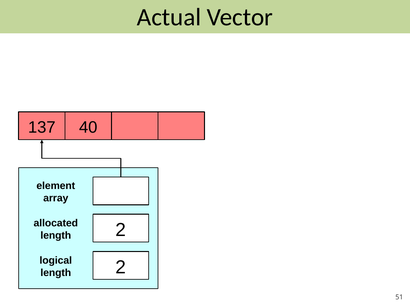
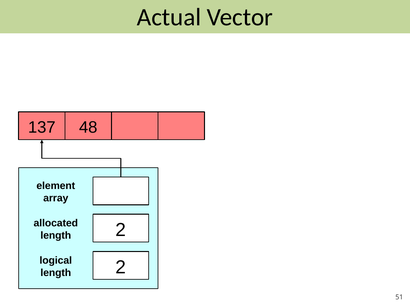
40: 40 -> 48
